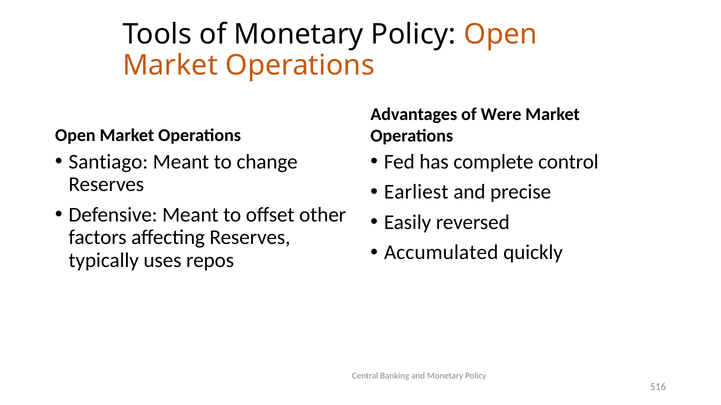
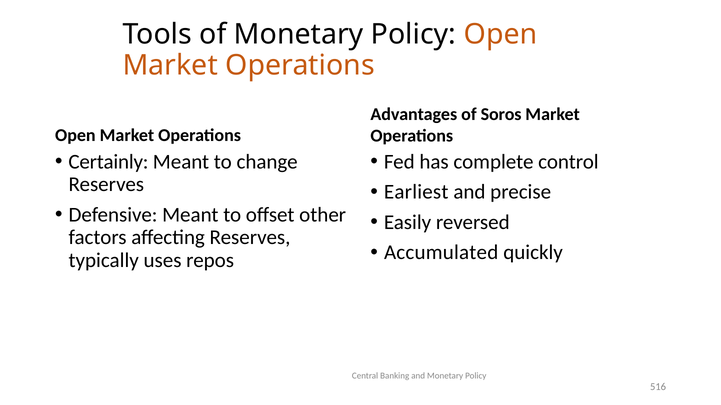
Were: Were -> Soros
Santiago: Santiago -> Certainly
